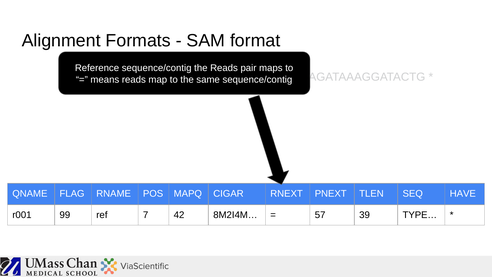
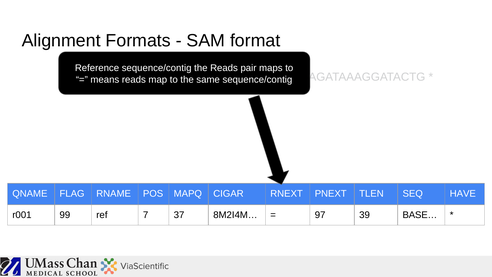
7 42: 42 -> 37
57: 57 -> 97
TYPE…: TYPE… -> BASE…
